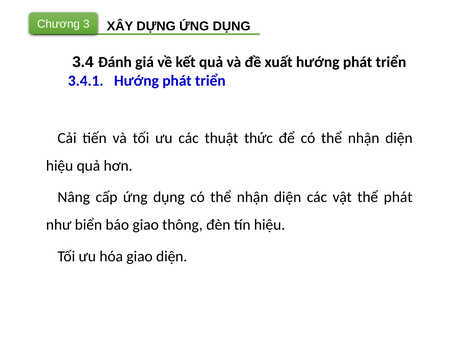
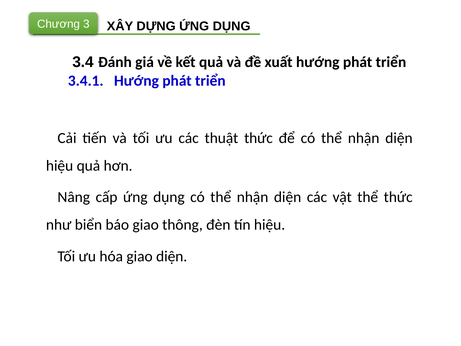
thể phát: phát -> thức
